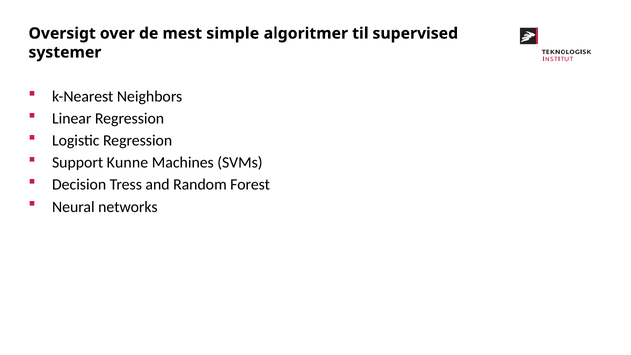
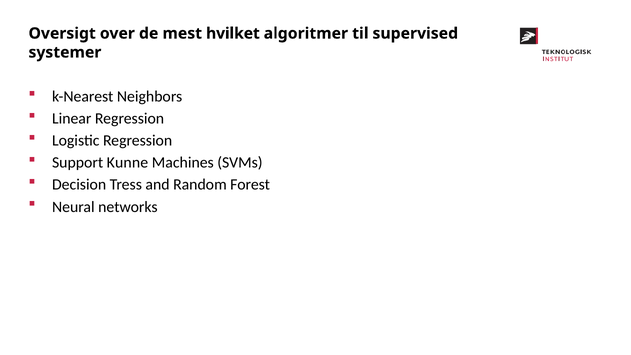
simple: simple -> hvilket
